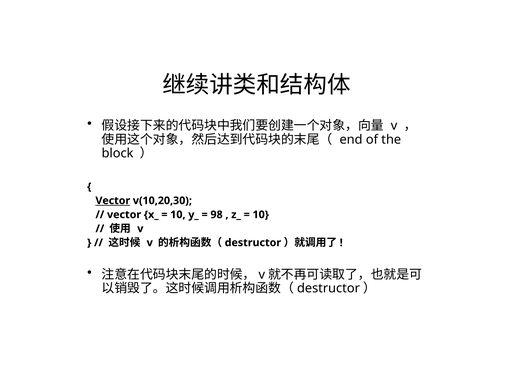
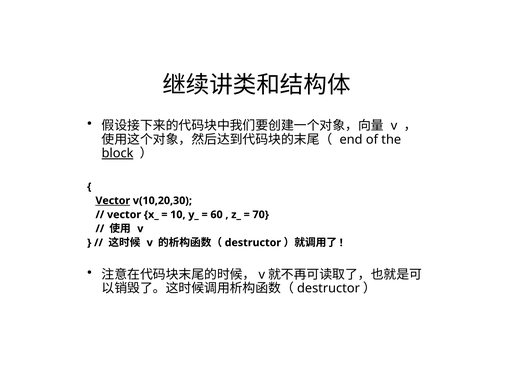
block underline: none -> present
98: 98 -> 60
10 at (261, 215): 10 -> 70
